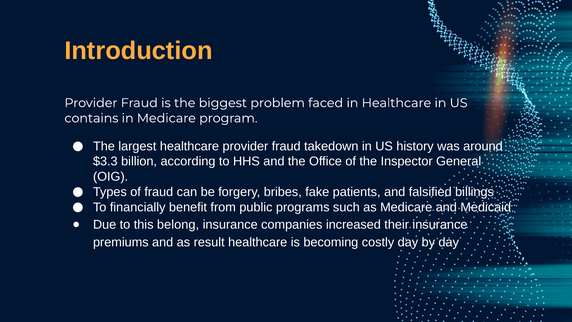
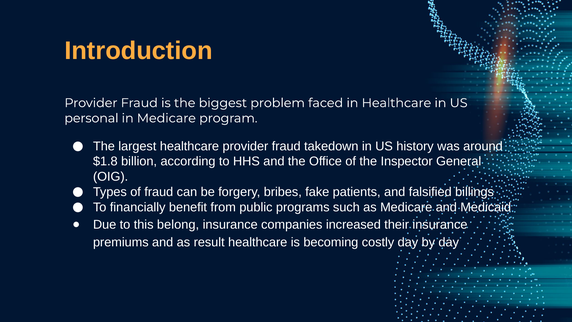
contains: contains -> personal
$3.3: $3.3 -> $1.8
